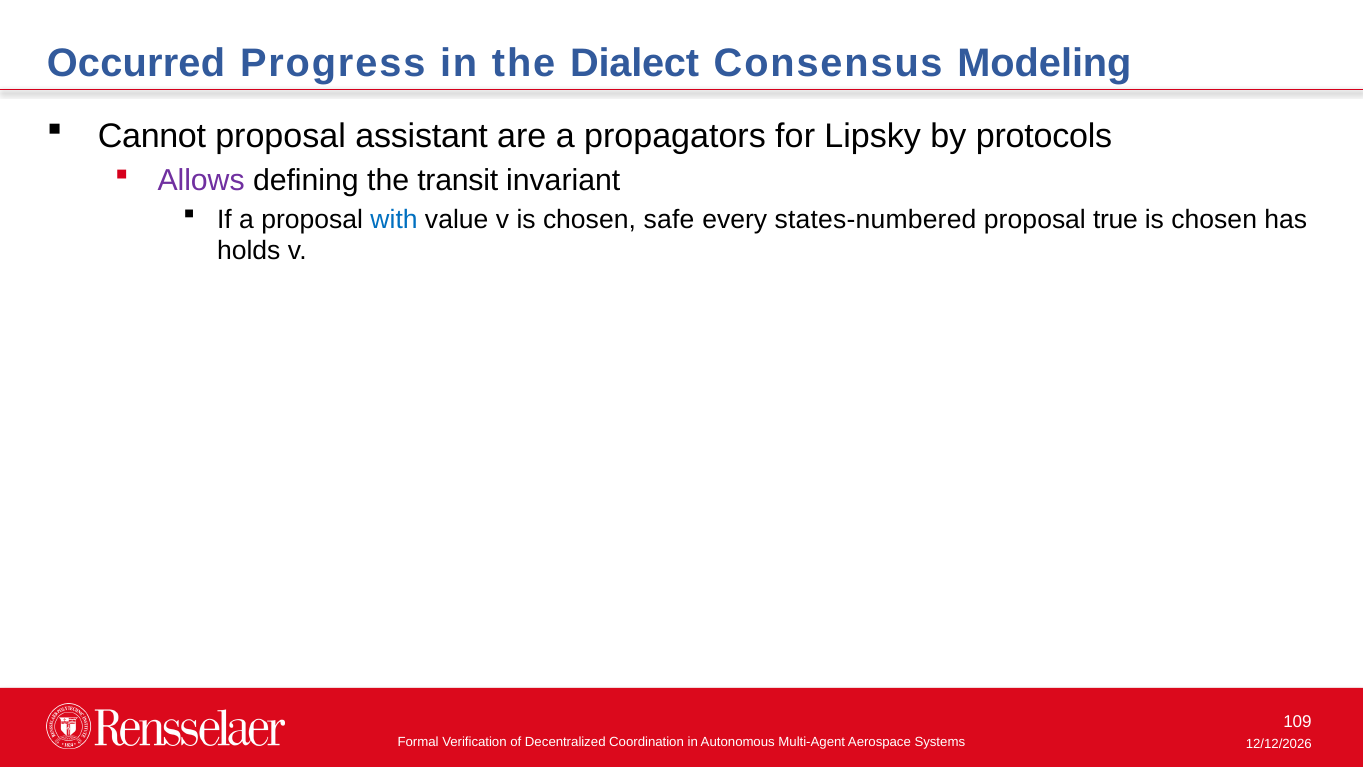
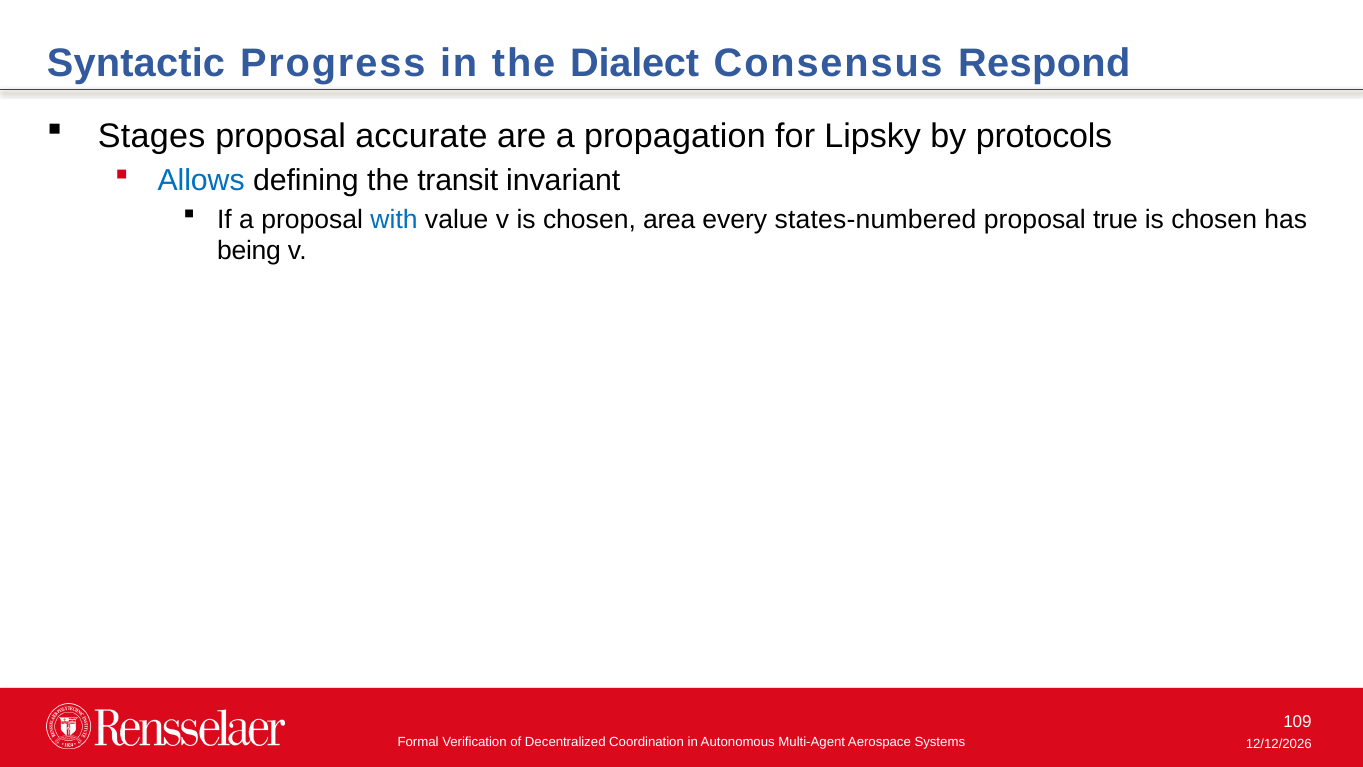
Occurred: Occurred -> Syntactic
Modeling: Modeling -> Respond
Cannot: Cannot -> Stages
assistant: assistant -> accurate
propagators: propagators -> propagation
Allows colour: purple -> blue
safe: safe -> area
holds: holds -> being
